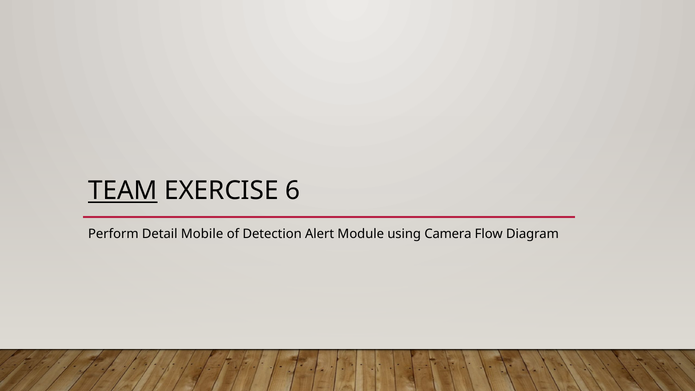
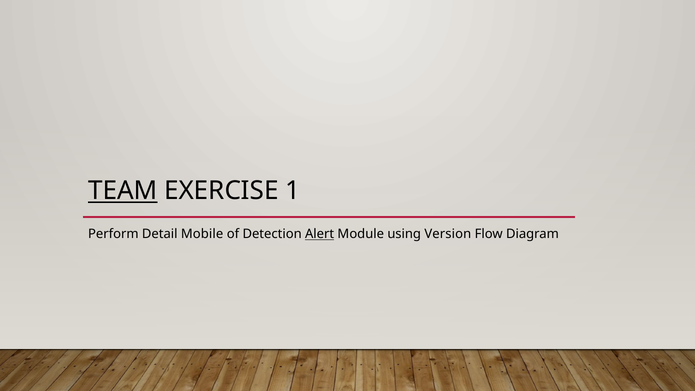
6: 6 -> 1
Alert underline: none -> present
Camera: Camera -> Version
